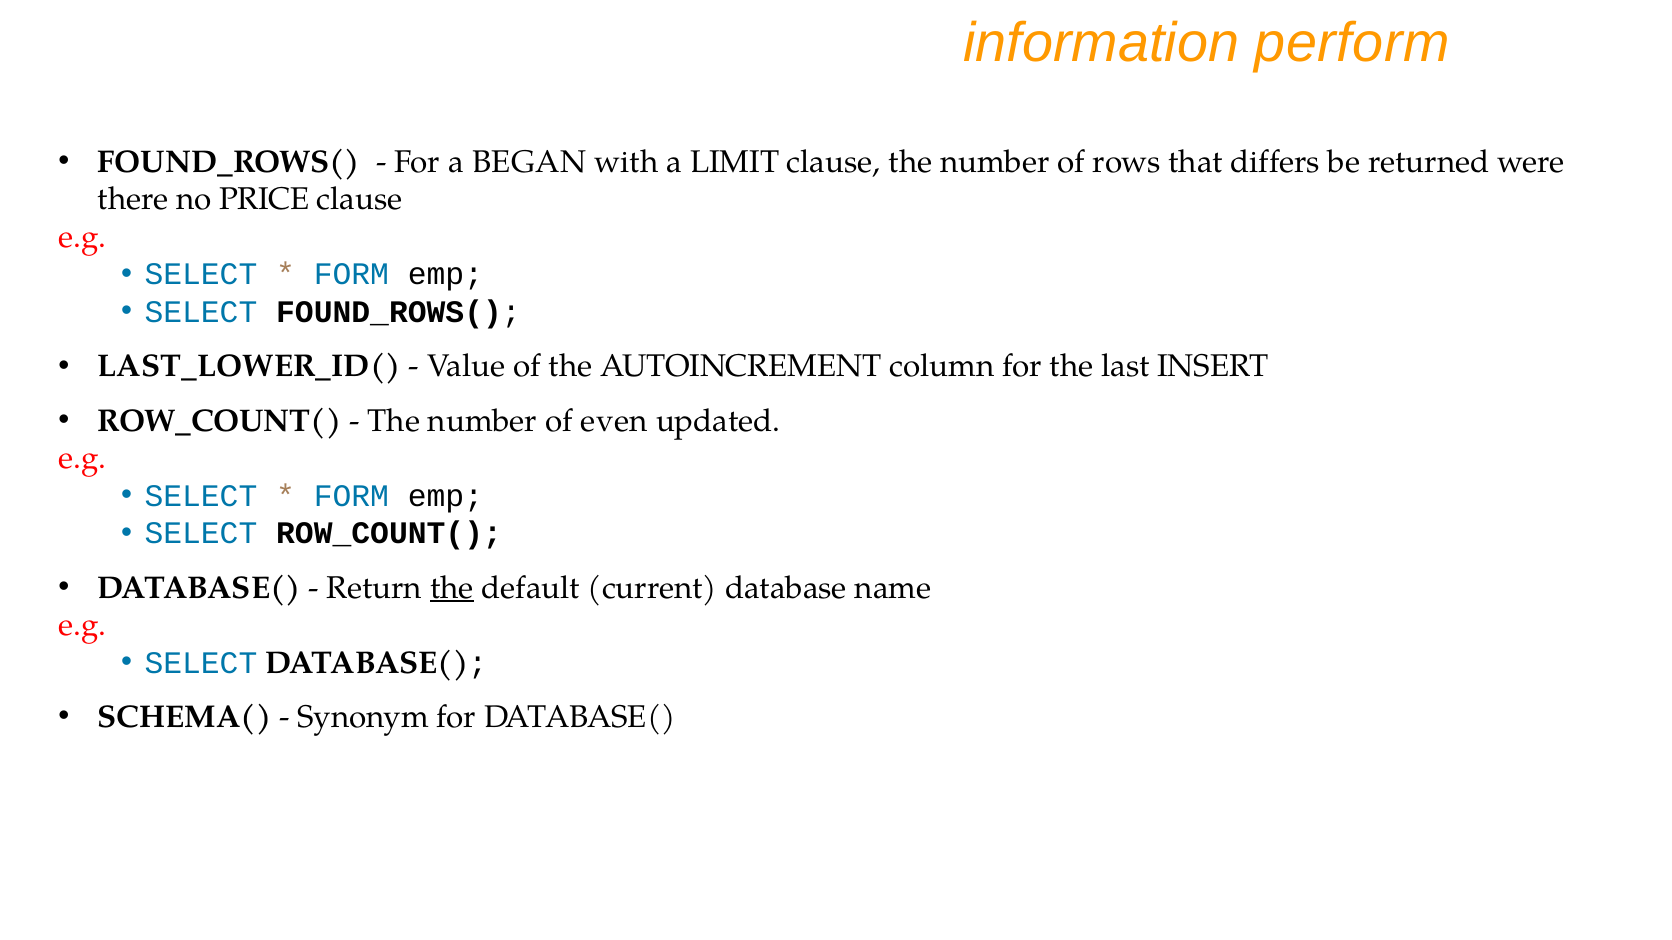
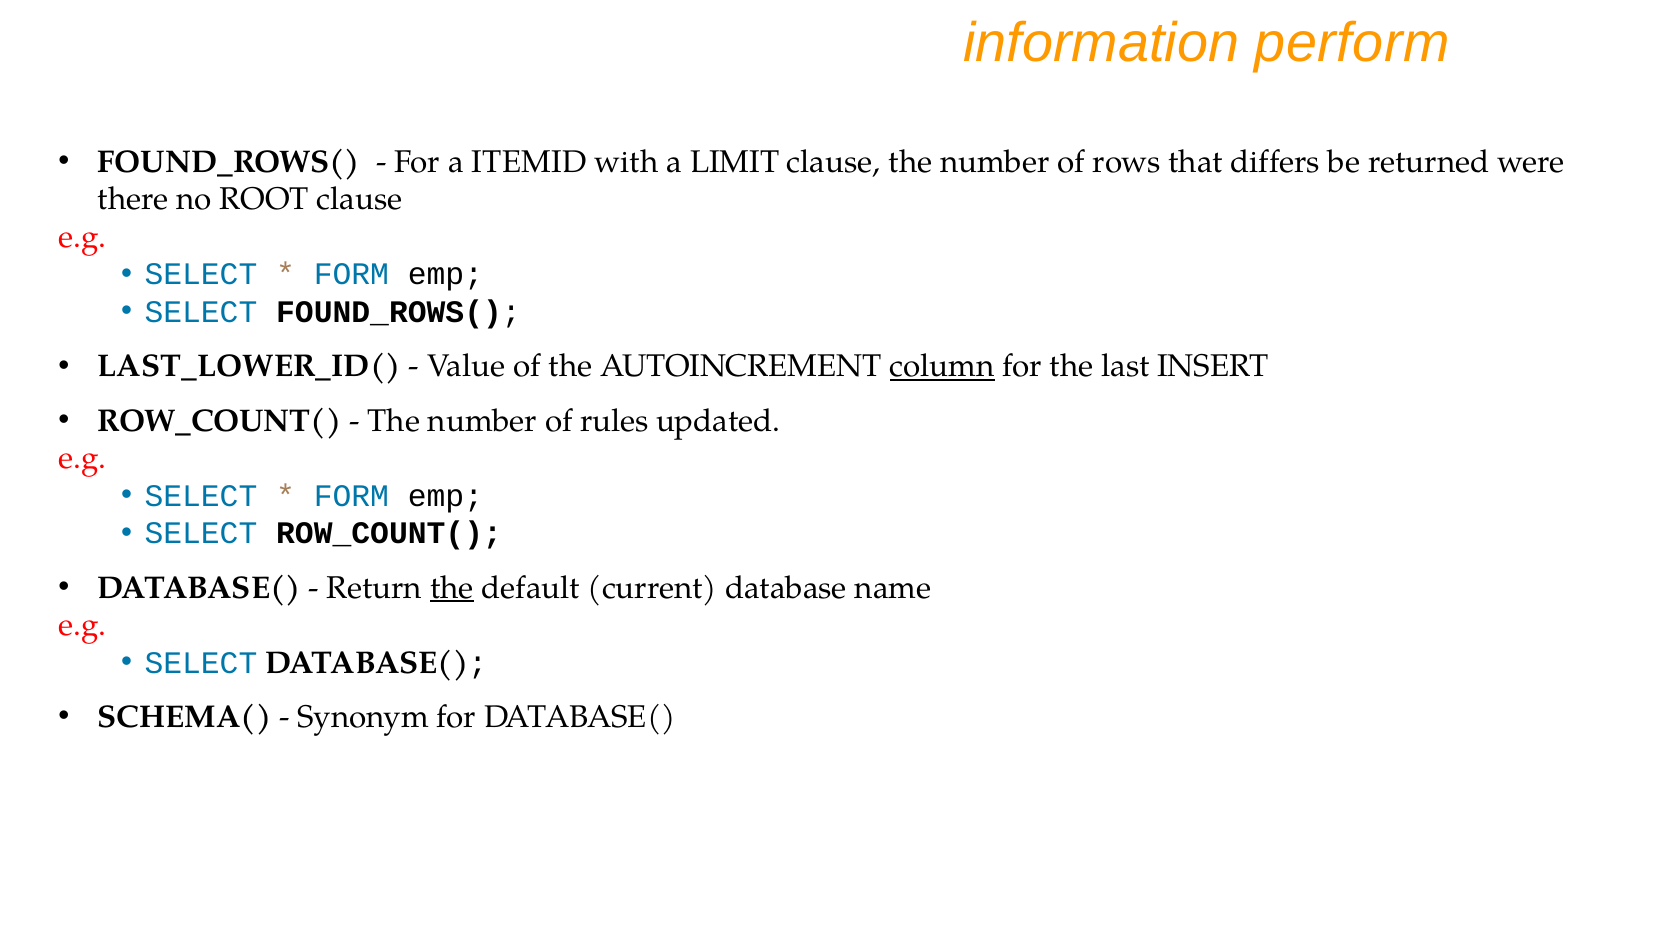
BEGAN: BEGAN -> ITEMID
PRICE: PRICE -> ROOT
column underline: none -> present
even: even -> rules
